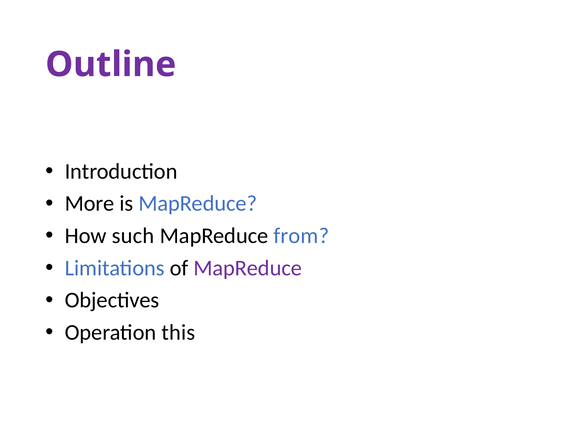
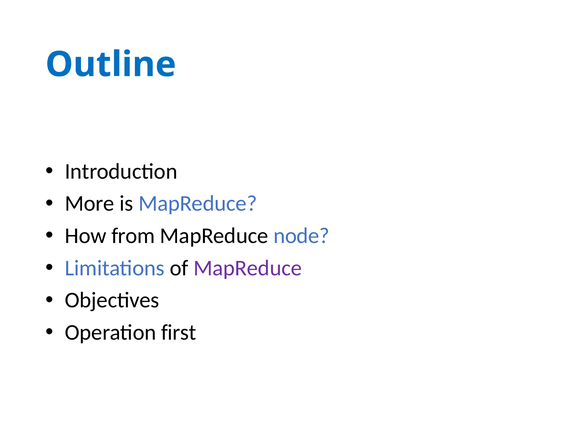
Outline colour: purple -> blue
such: such -> from
from: from -> node
this: this -> first
